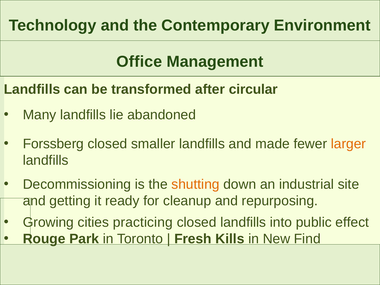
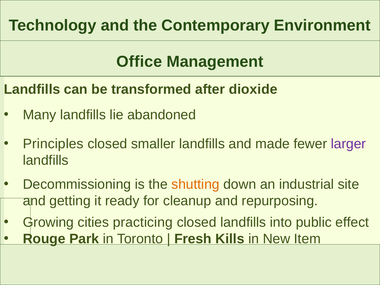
circular: circular -> dioxide
Forssberg: Forssberg -> Principles
larger colour: orange -> purple
Find: Find -> Item
